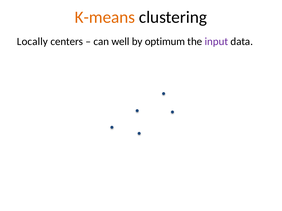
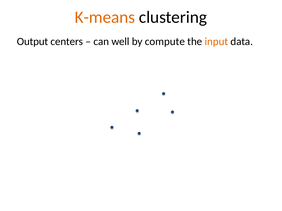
Locally: Locally -> Output
optimum: optimum -> compute
input colour: purple -> orange
